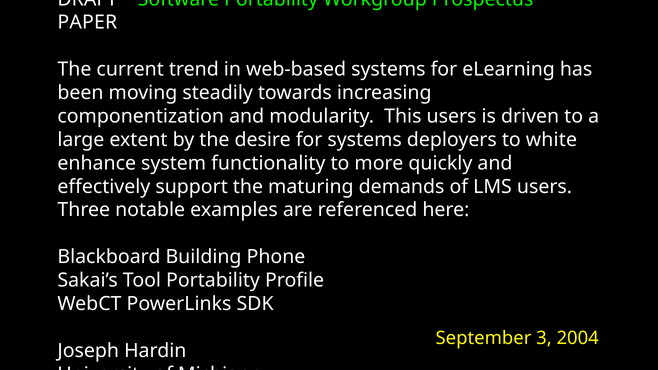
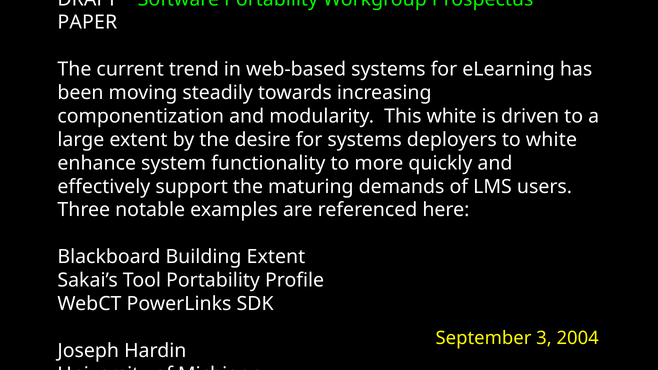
This users: users -> white
Building Phone: Phone -> Extent
